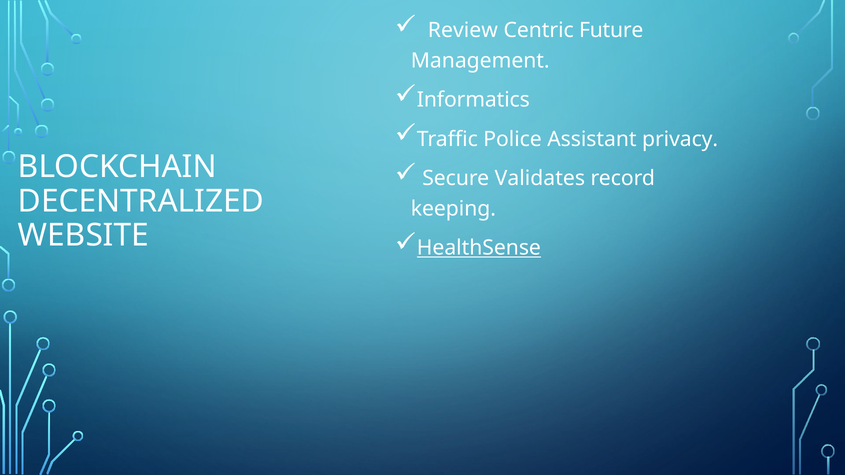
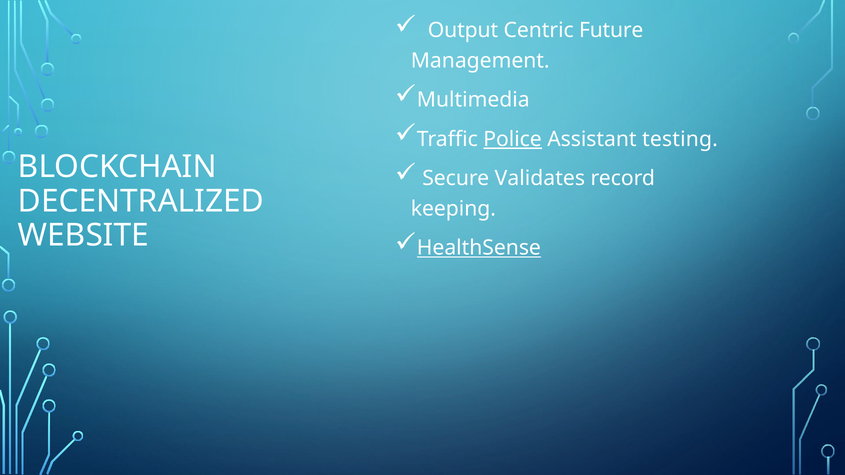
Review: Review -> Output
Informatics: Informatics -> Multimedia
Police underline: none -> present
privacy: privacy -> testing
